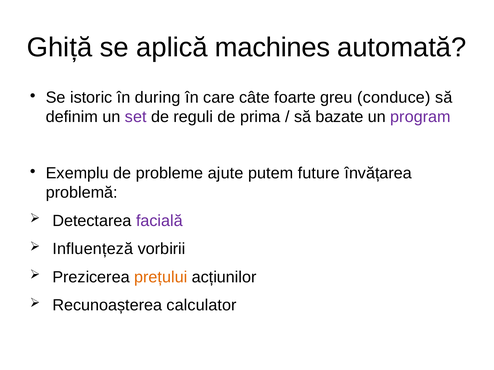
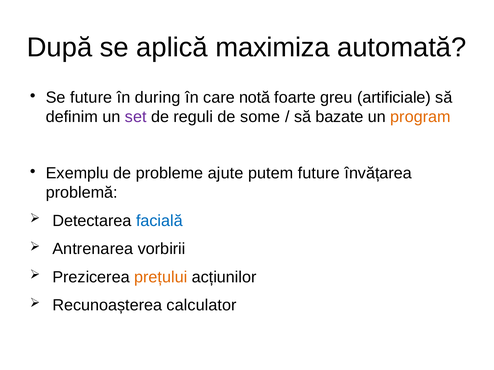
Ghiță: Ghiță -> După
machines: machines -> maximiza
Se istoric: istoric -> future
câte: câte -> notă
conduce: conduce -> artificiale
prima: prima -> some
program colour: purple -> orange
facială colour: purple -> blue
Influențeză: Influențeză -> Antrenarea
